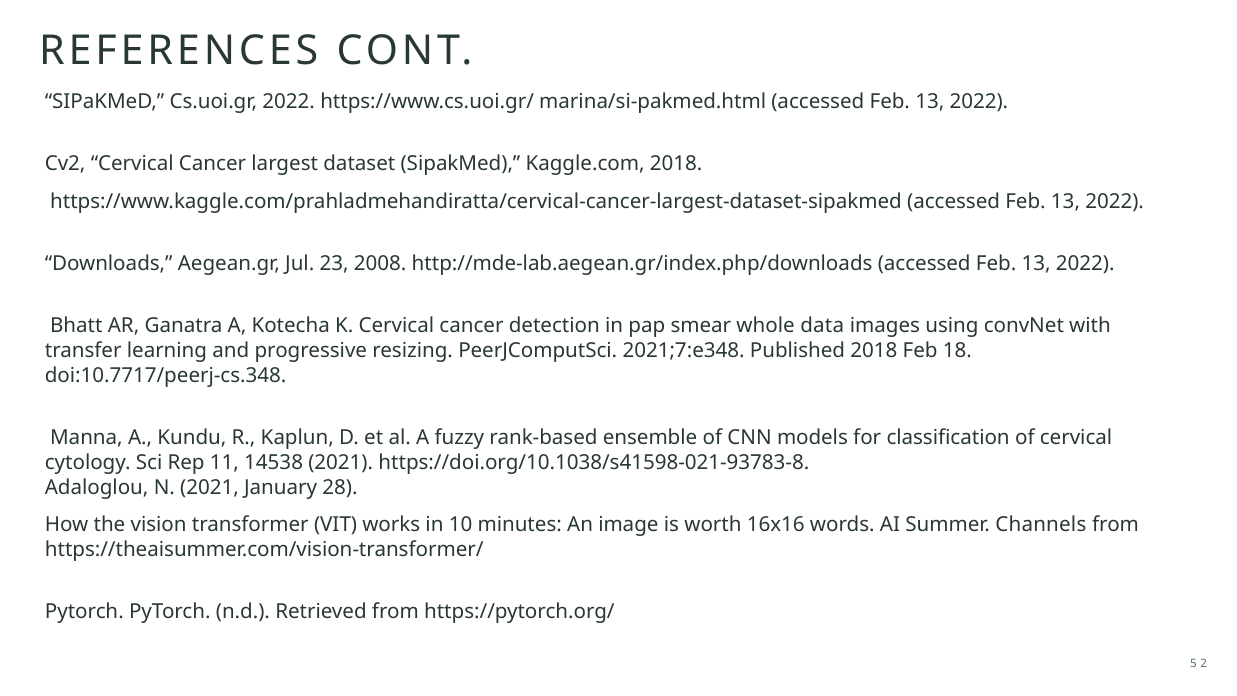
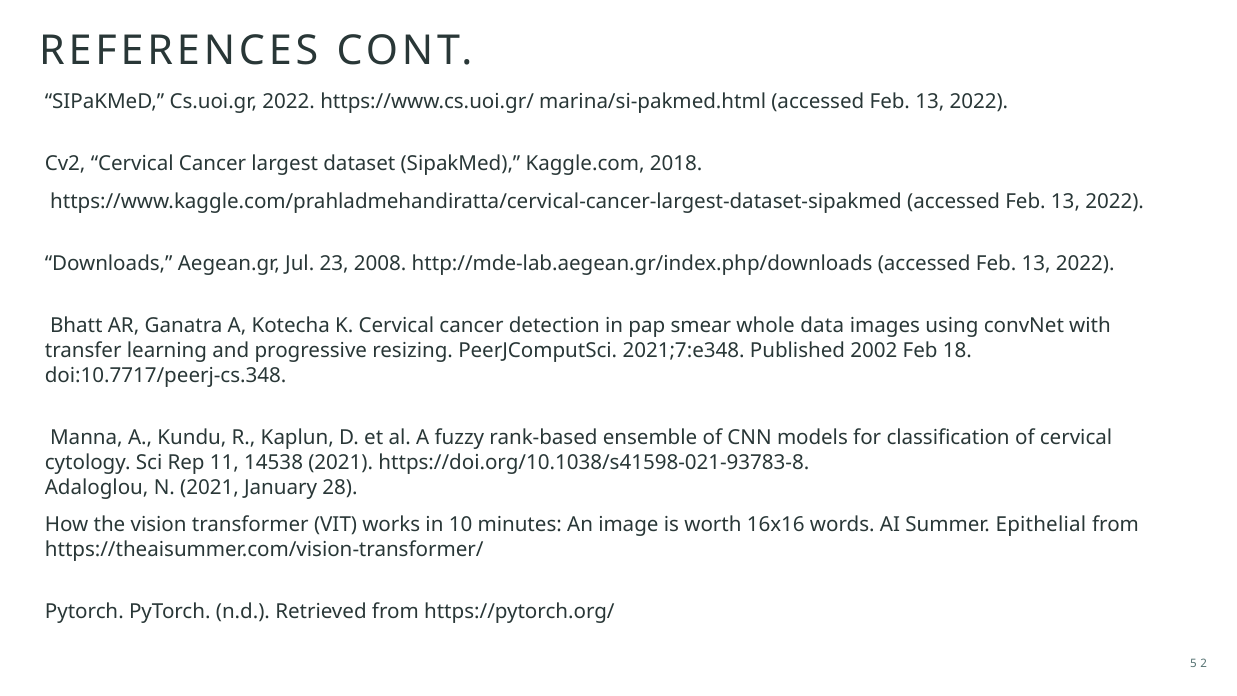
Published 2018: 2018 -> 2002
Channels: Channels -> Epithelial
